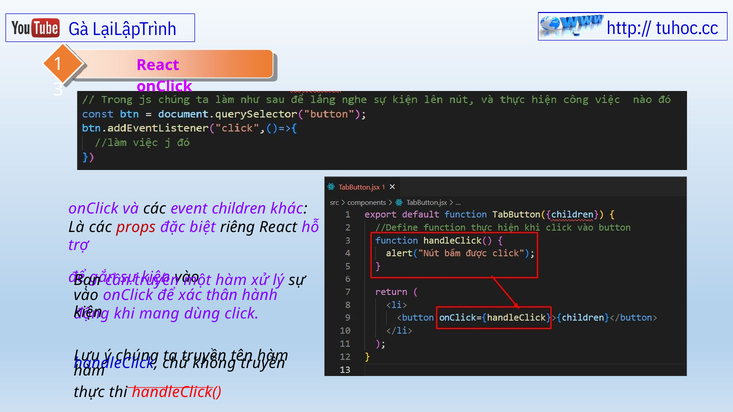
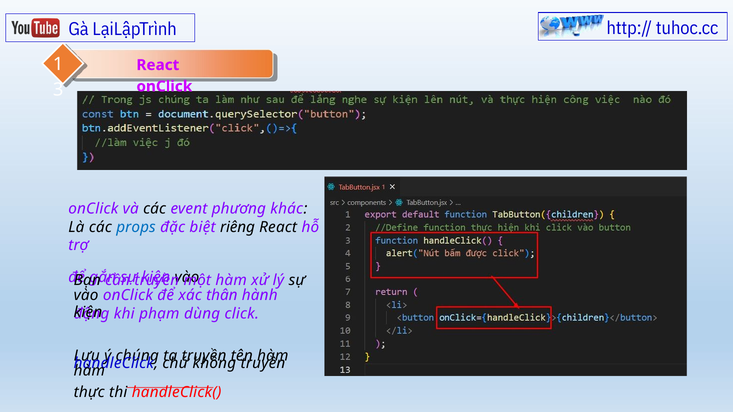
children: children -> phương
props colour: red -> blue
mang: mang -> phạm
